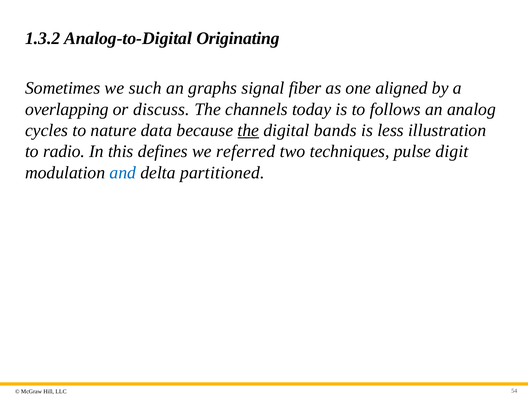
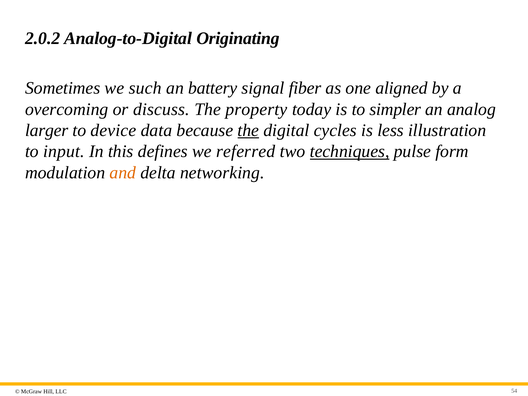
1.3.2: 1.3.2 -> 2.0.2
graphs: graphs -> battery
overlapping: overlapping -> overcoming
channels: channels -> property
follows: follows -> simpler
cycles: cycles -> larger
nature: nature -> device
bands: bands -> cycles
radio: radio -> input
techniques underline: none -> present
digit: digit -> form
and colour: blue -> orange
partitioned: partitioned -> networking
